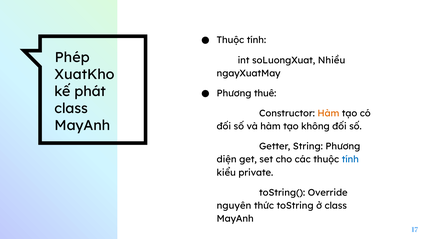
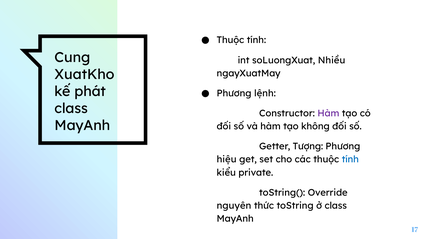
Phép: Phép -> Cung
thuê: thuê -> lệnh
Hàm at (328, 113) colour: orange -> purple
String: String -> Tượng
diện: diện -> hiệu
